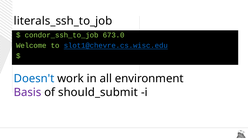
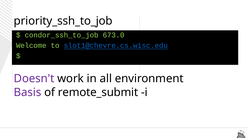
literals_ssh_to_job: literals_ssh_to_job -> priority_ssh_to_job
Doesn't colour: blue -> purple
should_submit: should_submit -> remote_submit
